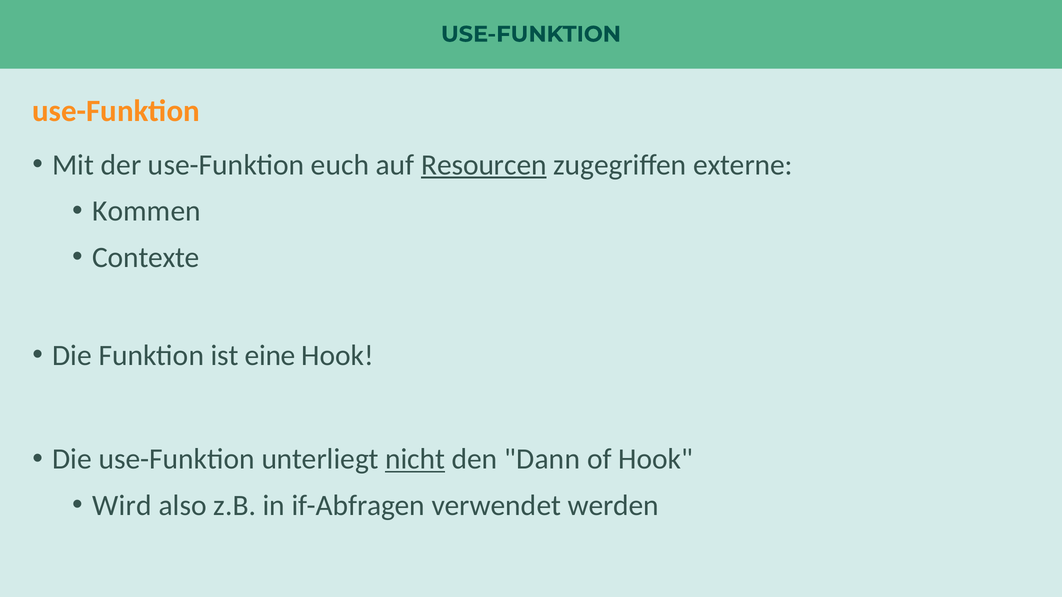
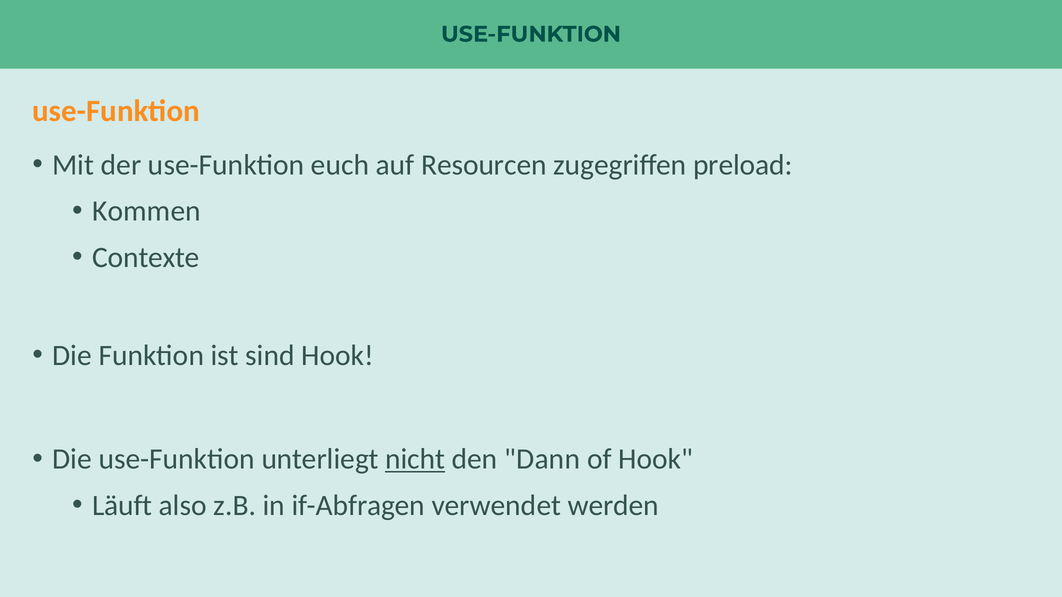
Resourcen underline: present -> none
externe: externe -> preload
eine: eine -> sind
Wird: Wird -> Läuft
